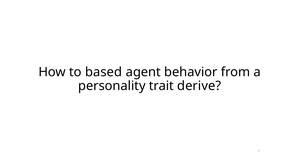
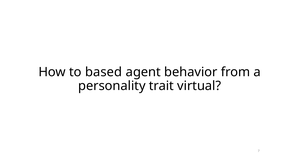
derive: derive -> virtual
